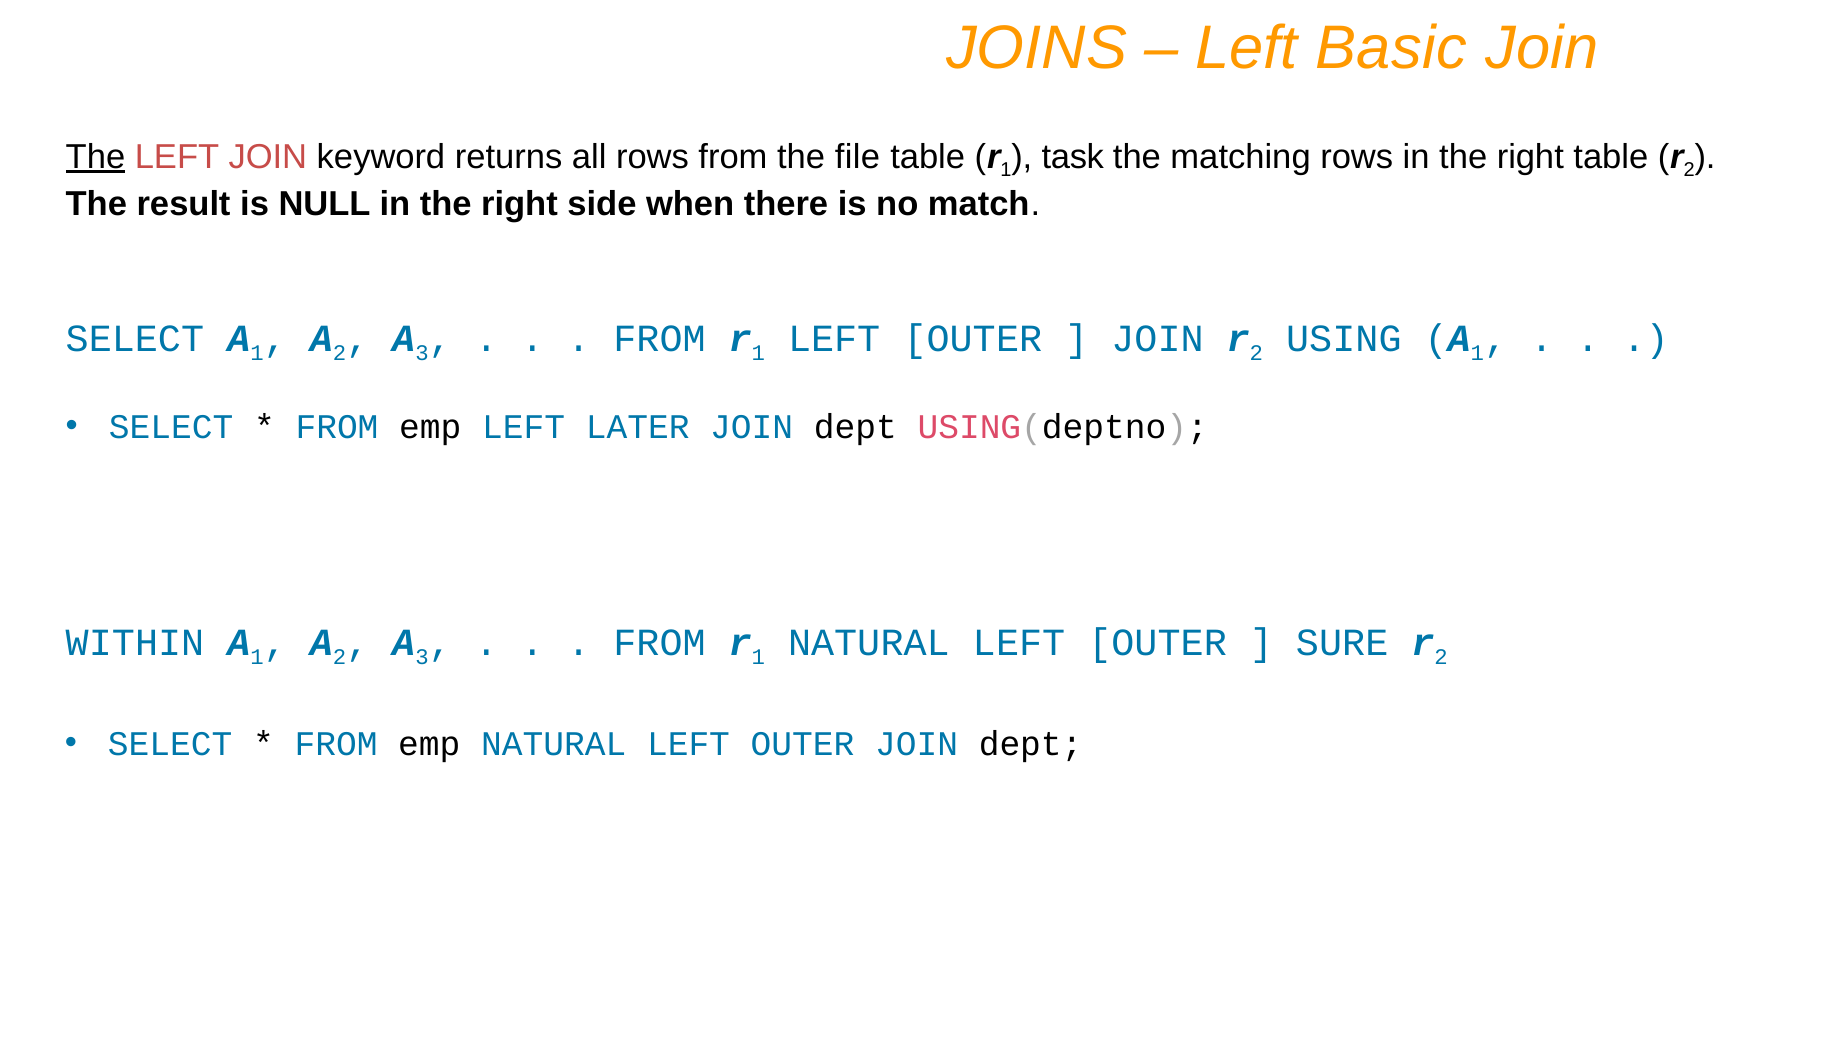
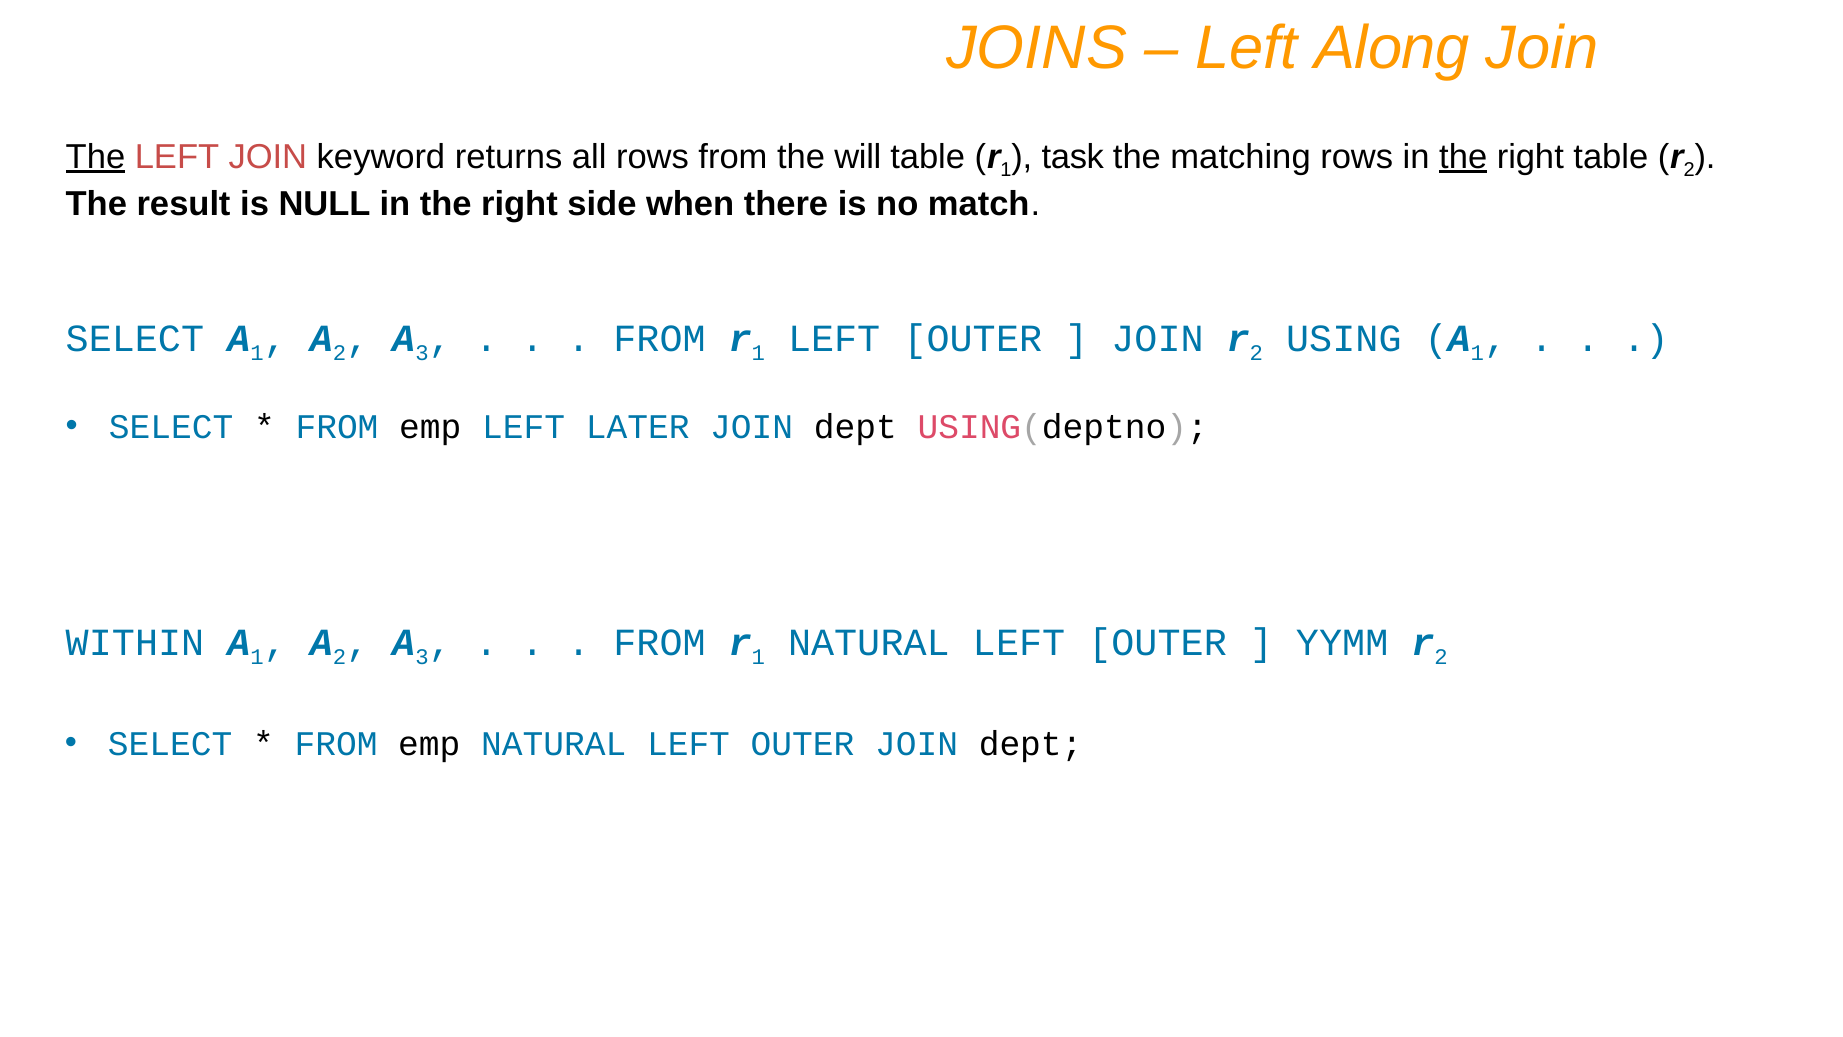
Basic: Basic -> Along
file: file -> will
the at (1463, 157) underline: none -> present
SURE: SURE -> YYMM
